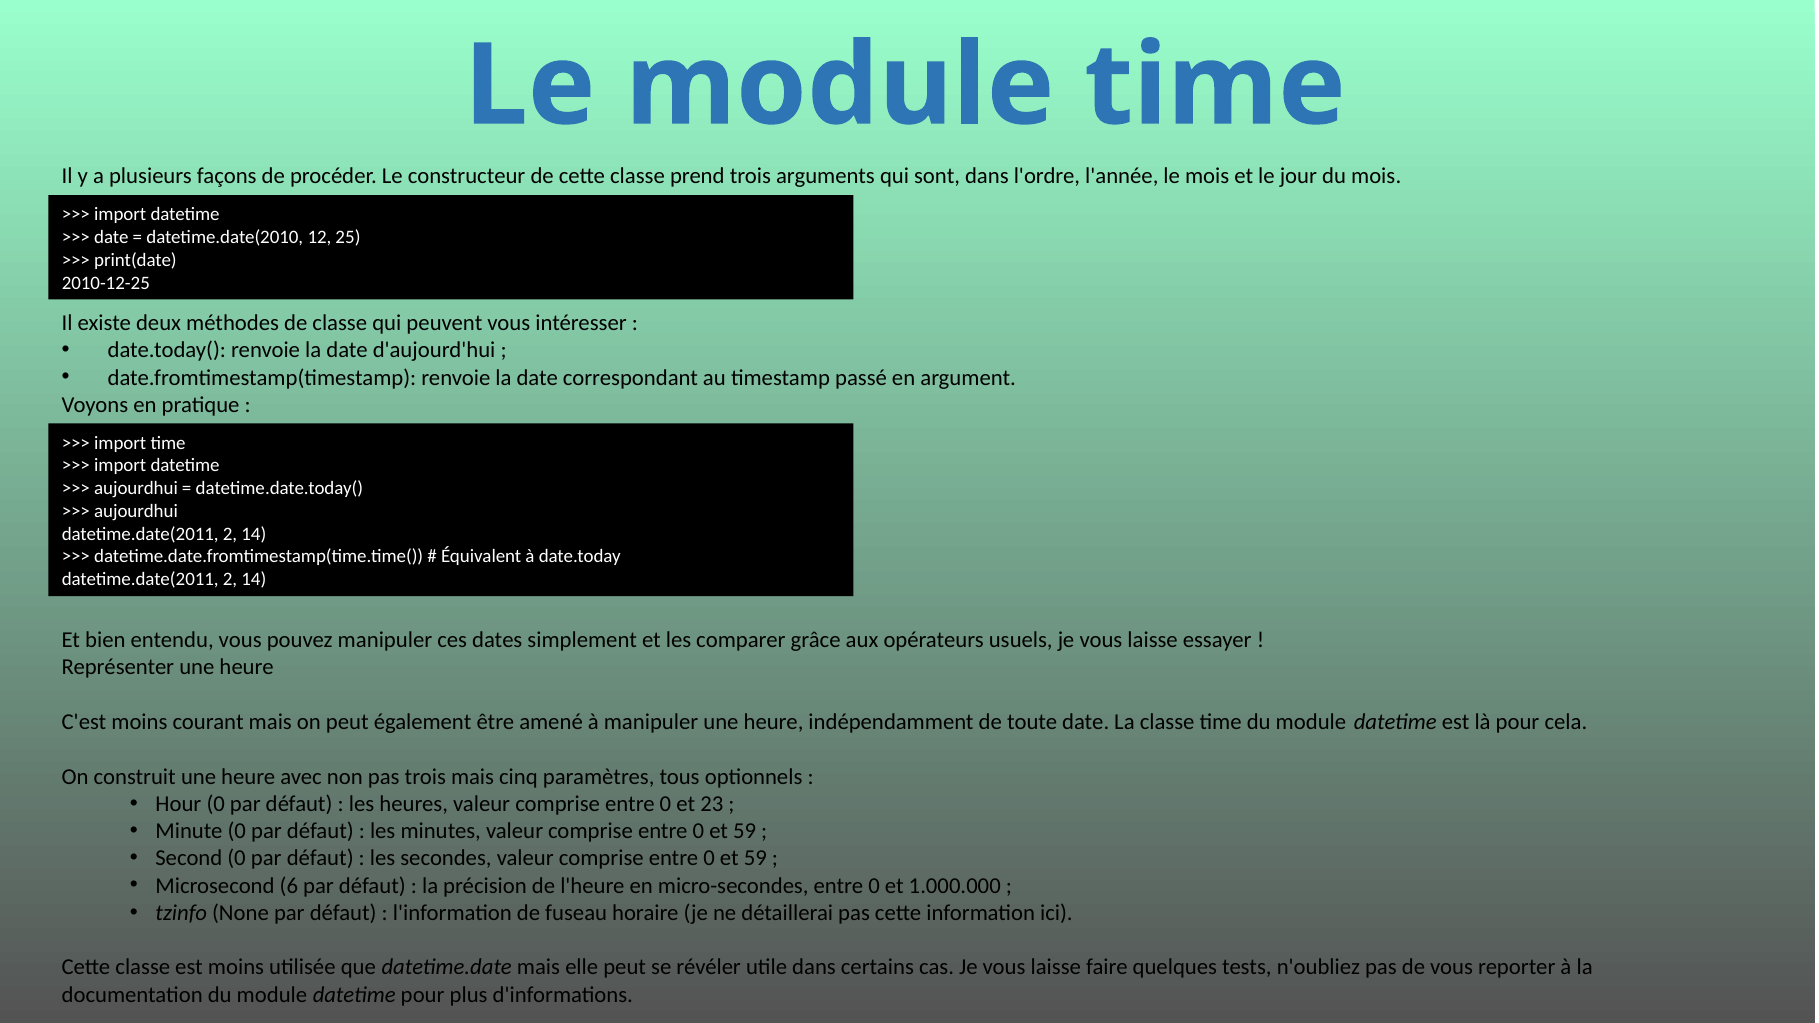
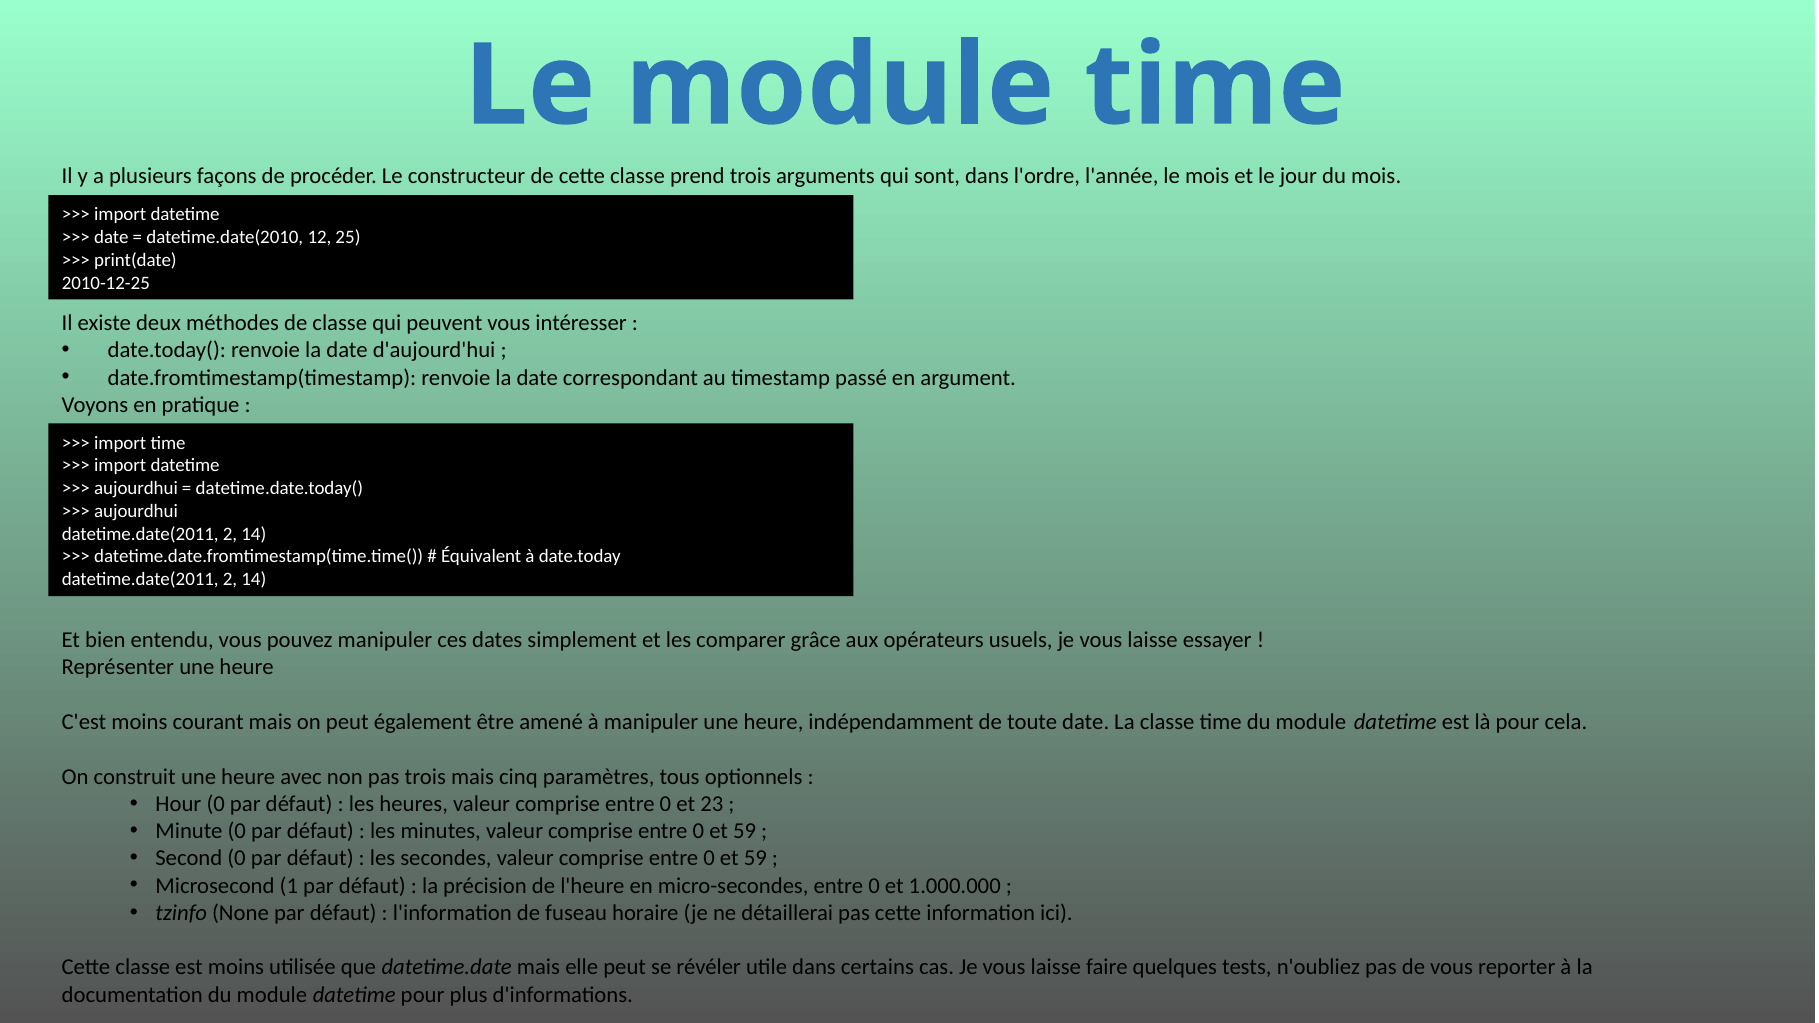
6: 6 -> 1
